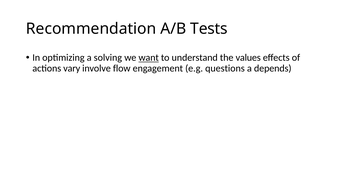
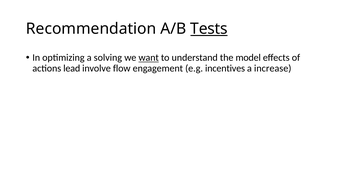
Tests underline: none -> present
values: values -> model
vary: vary -> lead
questions: questions -> incentives
depends: depends -> increase
